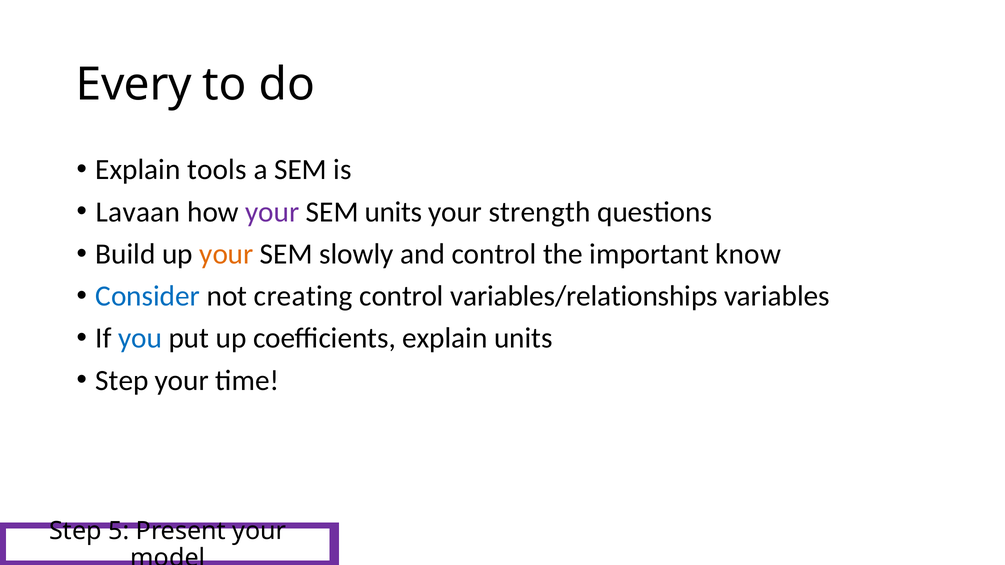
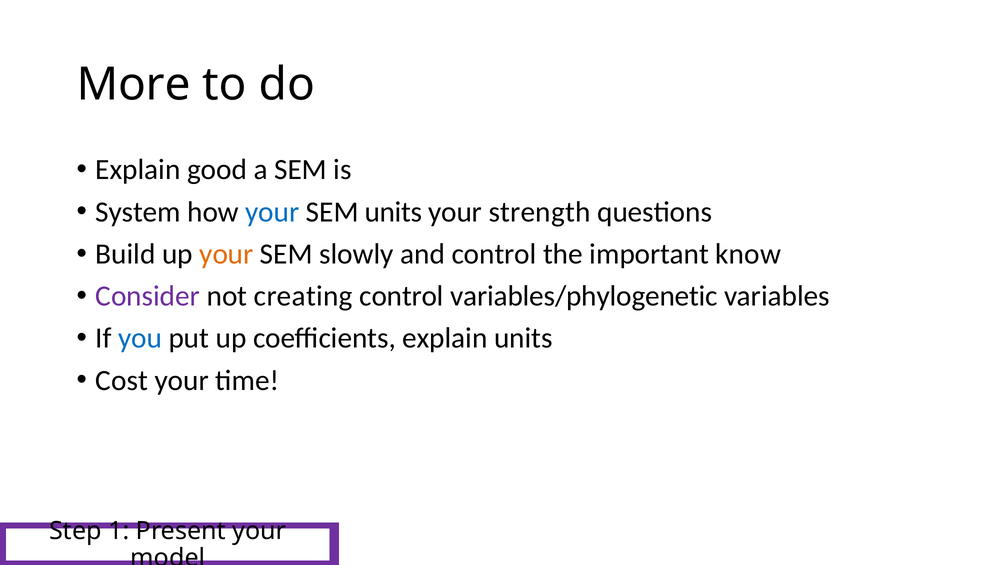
Every: Every -> More
tools: tools -> good
Lavaan: Lavaan -> System
your at (272, 212) colour: purple -> blue
Consider colour: blue -> purple
variables/relationships: variables/relationships -> variables/phylogenetic
Step at (122, 381): Step -> Cost
5: 5 -> 1
